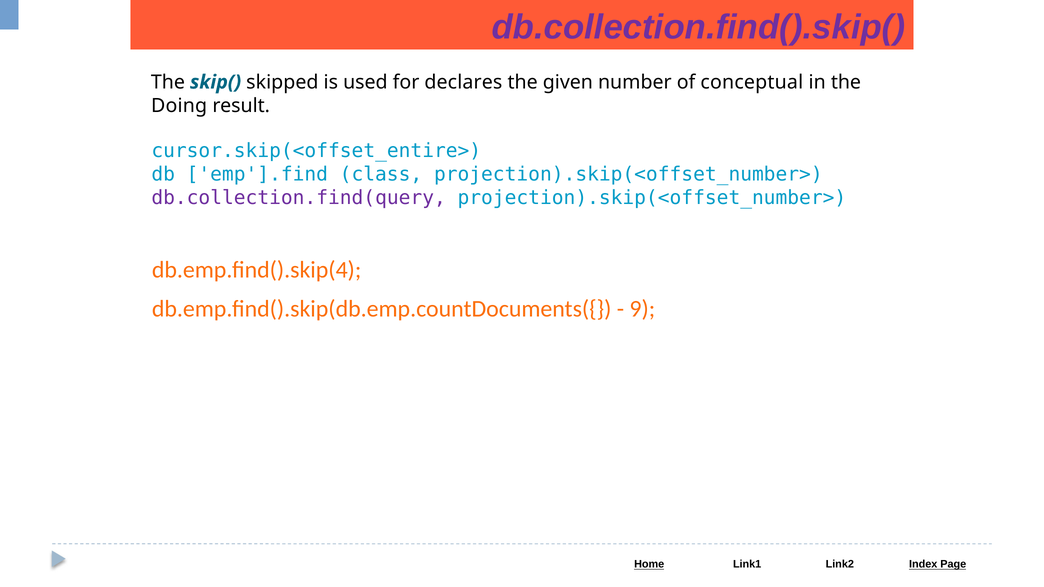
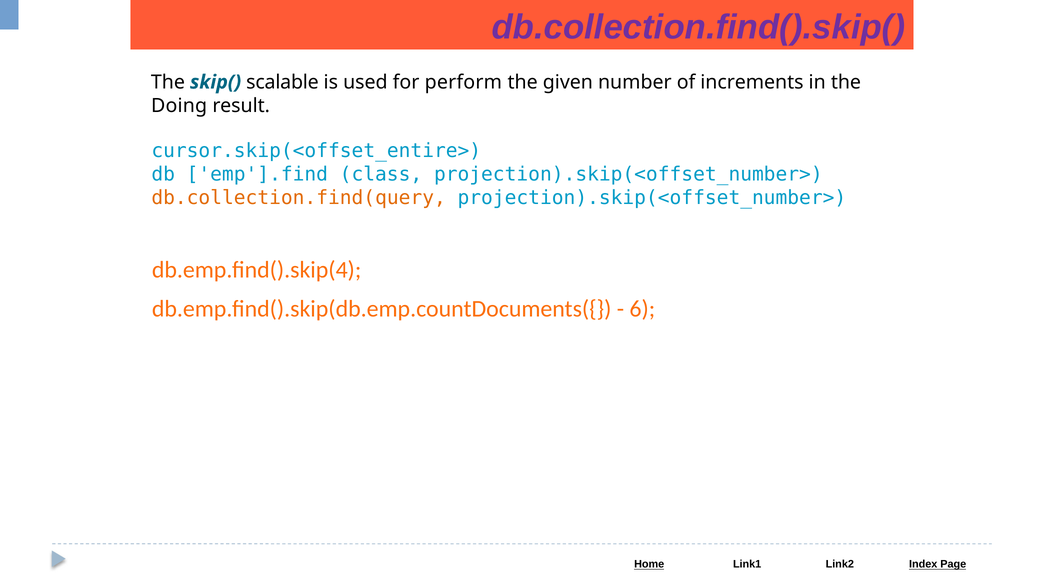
skipped: skipped -> scalable
declares: declares -> perform
conceptual: conceptual -> increments
db.collection.find(query colour: purple -> orange
9: 9 -> 6
